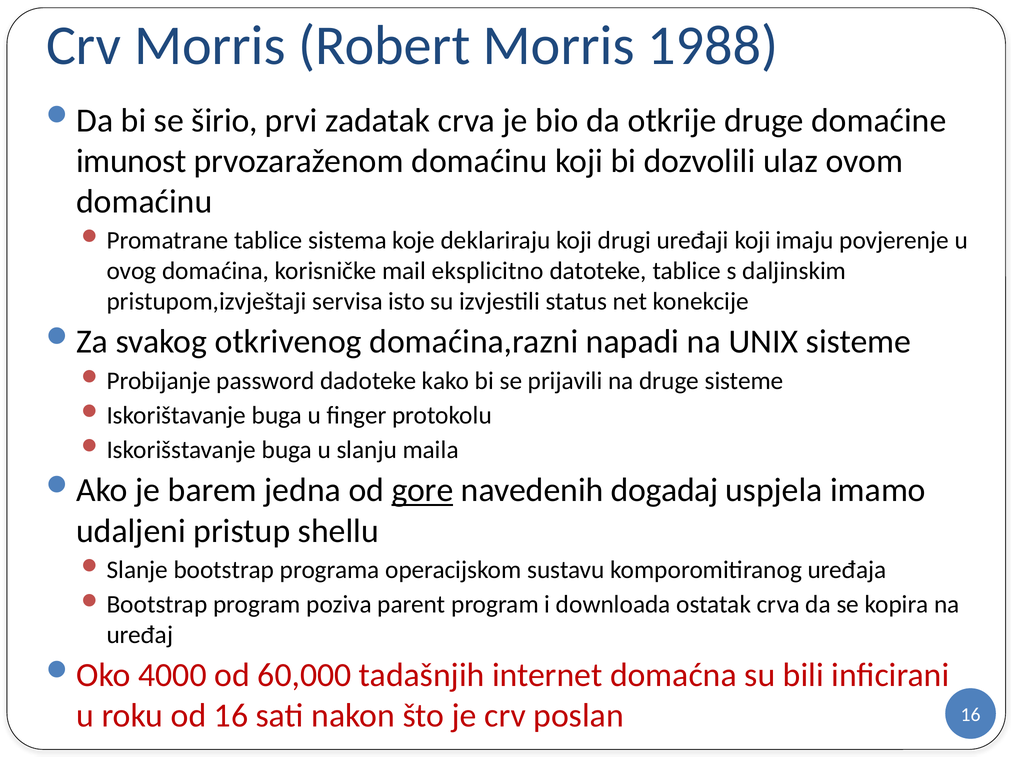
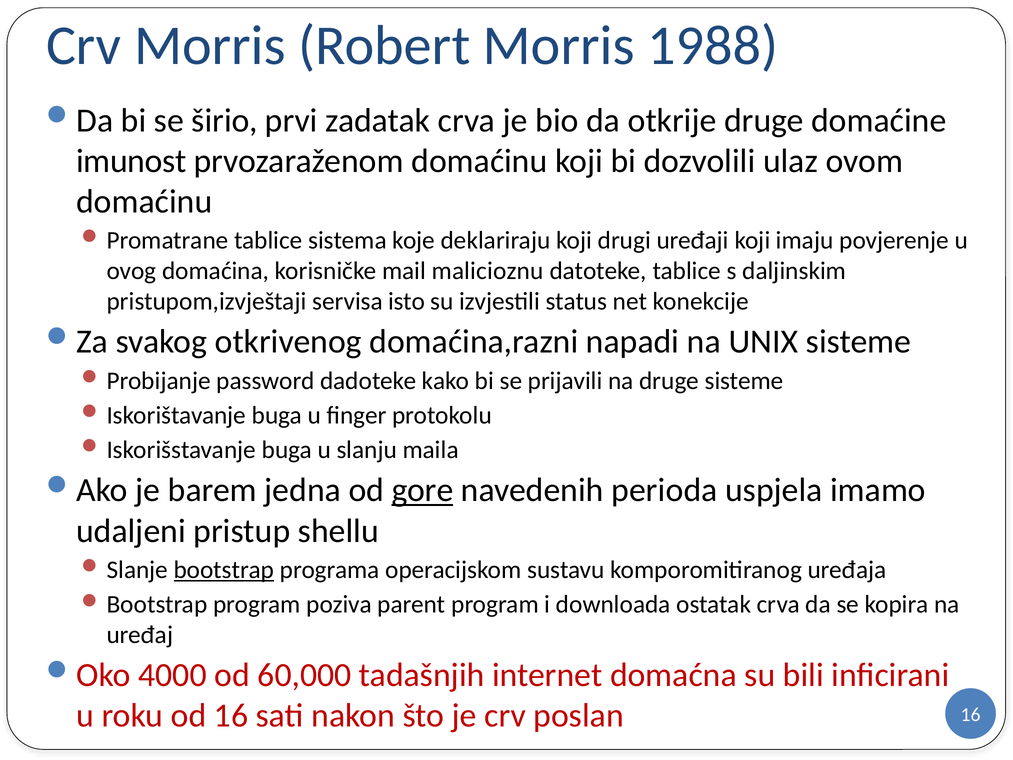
eksplicitno: eksplicitno -> malicioznu
dogadaj: dogadaj -> perioda
bootstrap underline: none -> present
